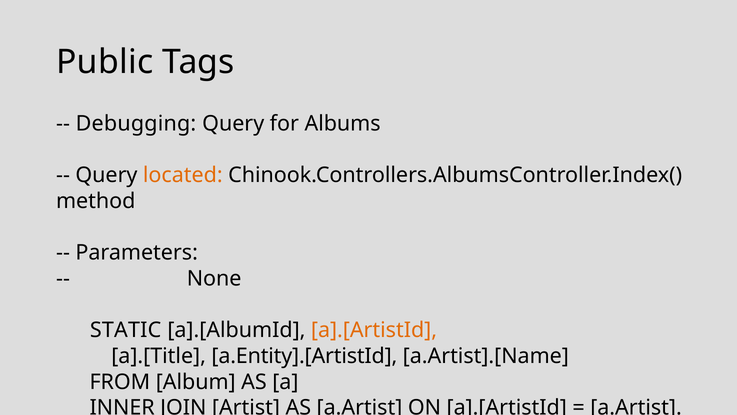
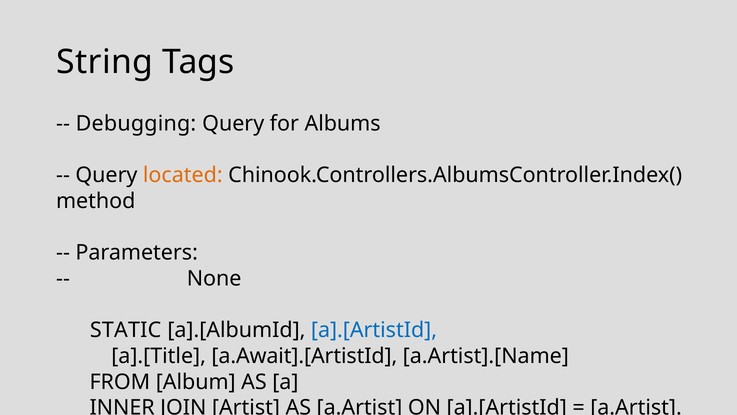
Public: Public -> String
a].[ArtistId at (374, 330) colour: orange -> blue
a.Entity].[ArtistId: a.Entity].[ArtistId -> a.Await].[ArtistId
